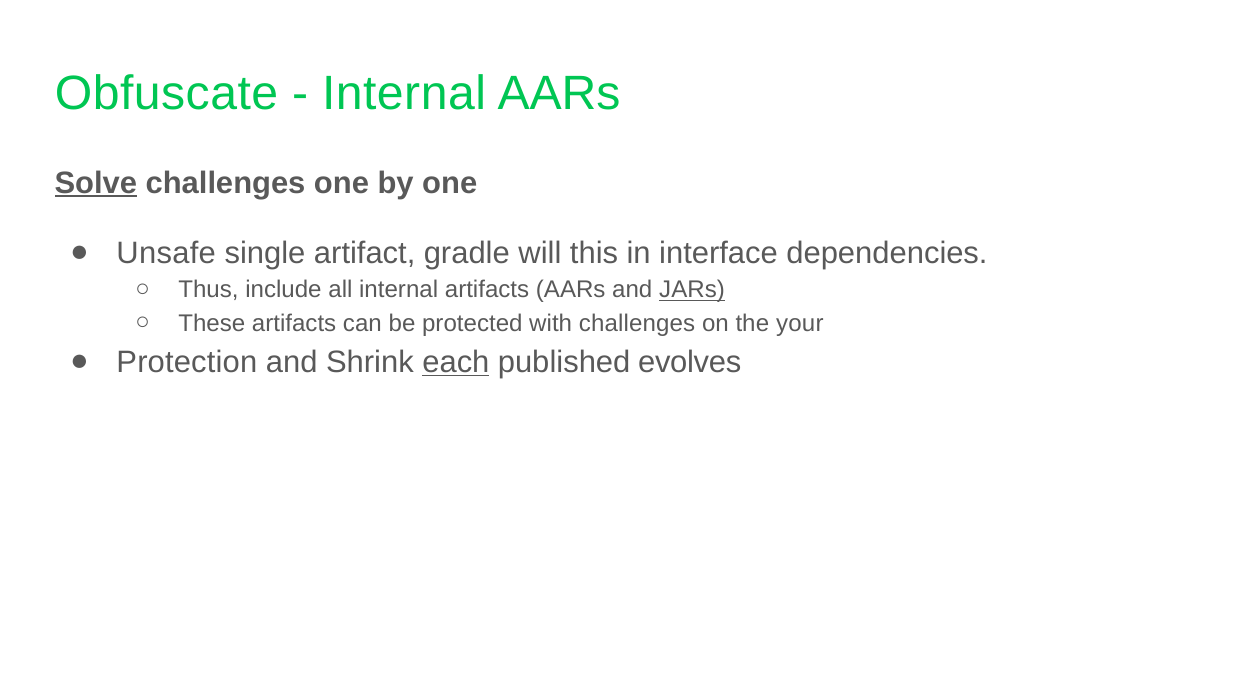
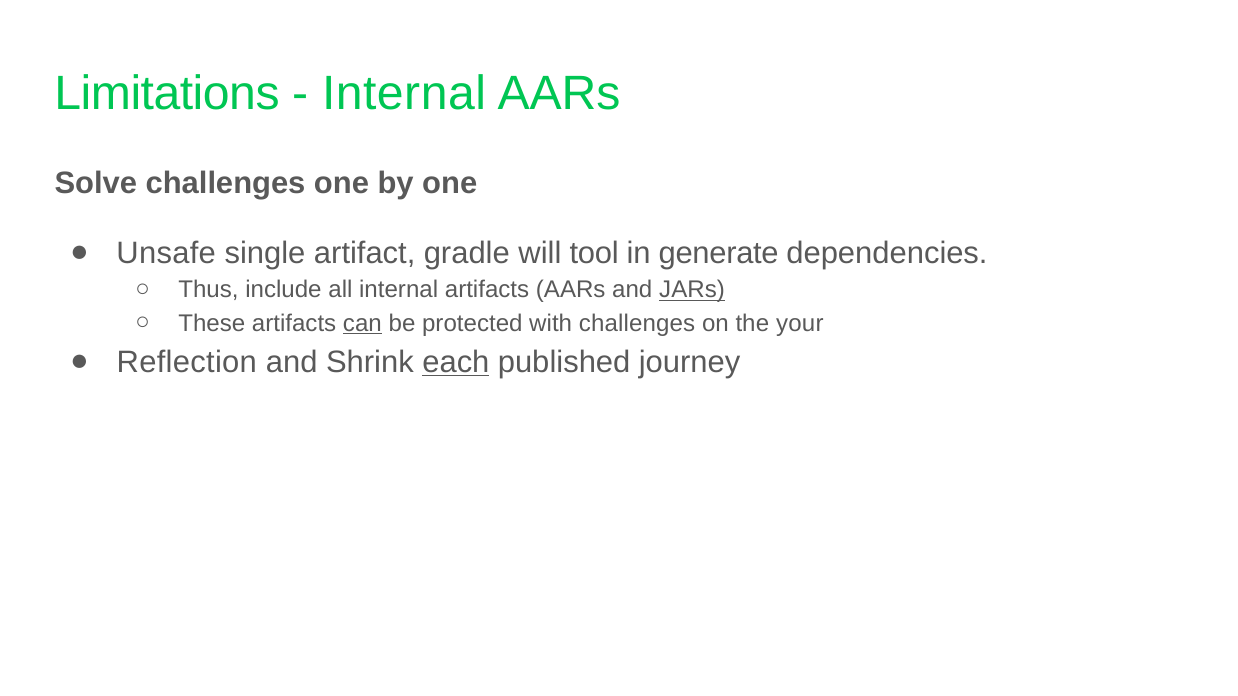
Obfuscate: Obfuscate -> Limitations
Solve underline: present -> none
this: this -> tool
interface: interface -> generate
can underline: none -> present
Protection: Protection -> Reflection
evolves: evolves -> journey
